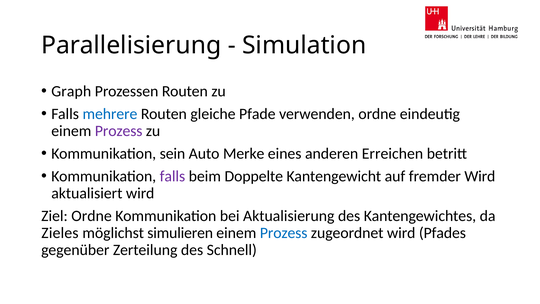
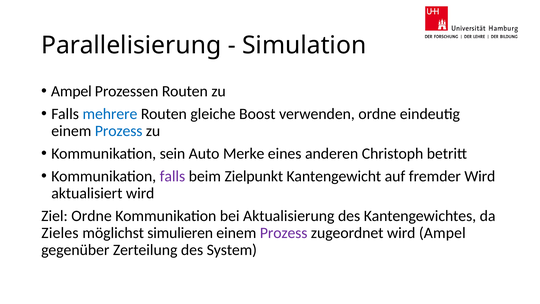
Graph at (71, 91): Graph -> Ampel
Pfade: Pfade -> Boost
Prozess at (119, 131) colour: purple -> blue
Erreichen: Erreichen -> Christoph
Doppelte: Doppelte -> Zielpunkt
Prozess at (284, 233) colour: blue -> purple
wird Pfades: Pfades -> Ampel
Schnell: Schnell -> System
